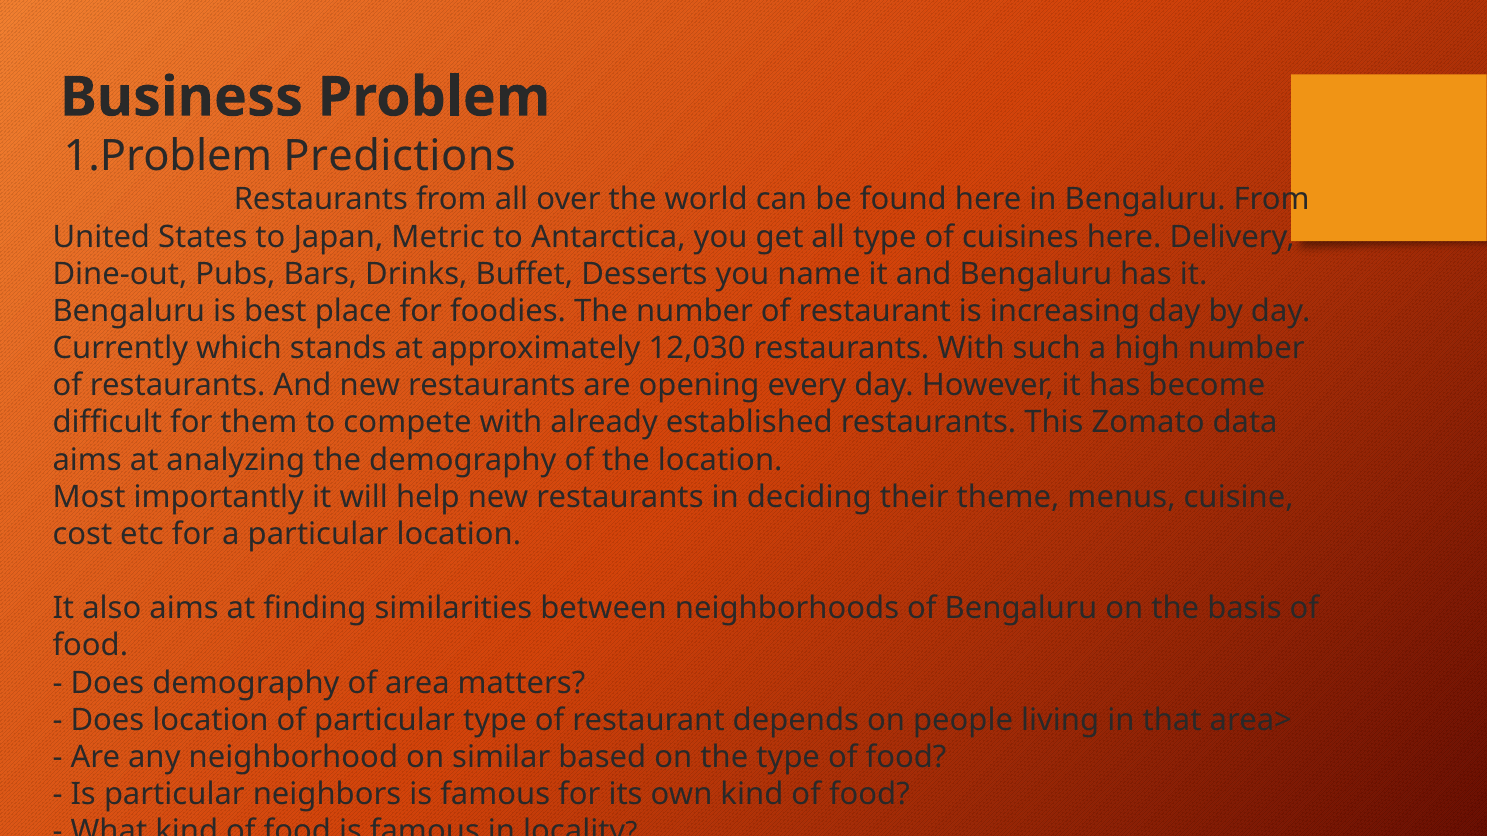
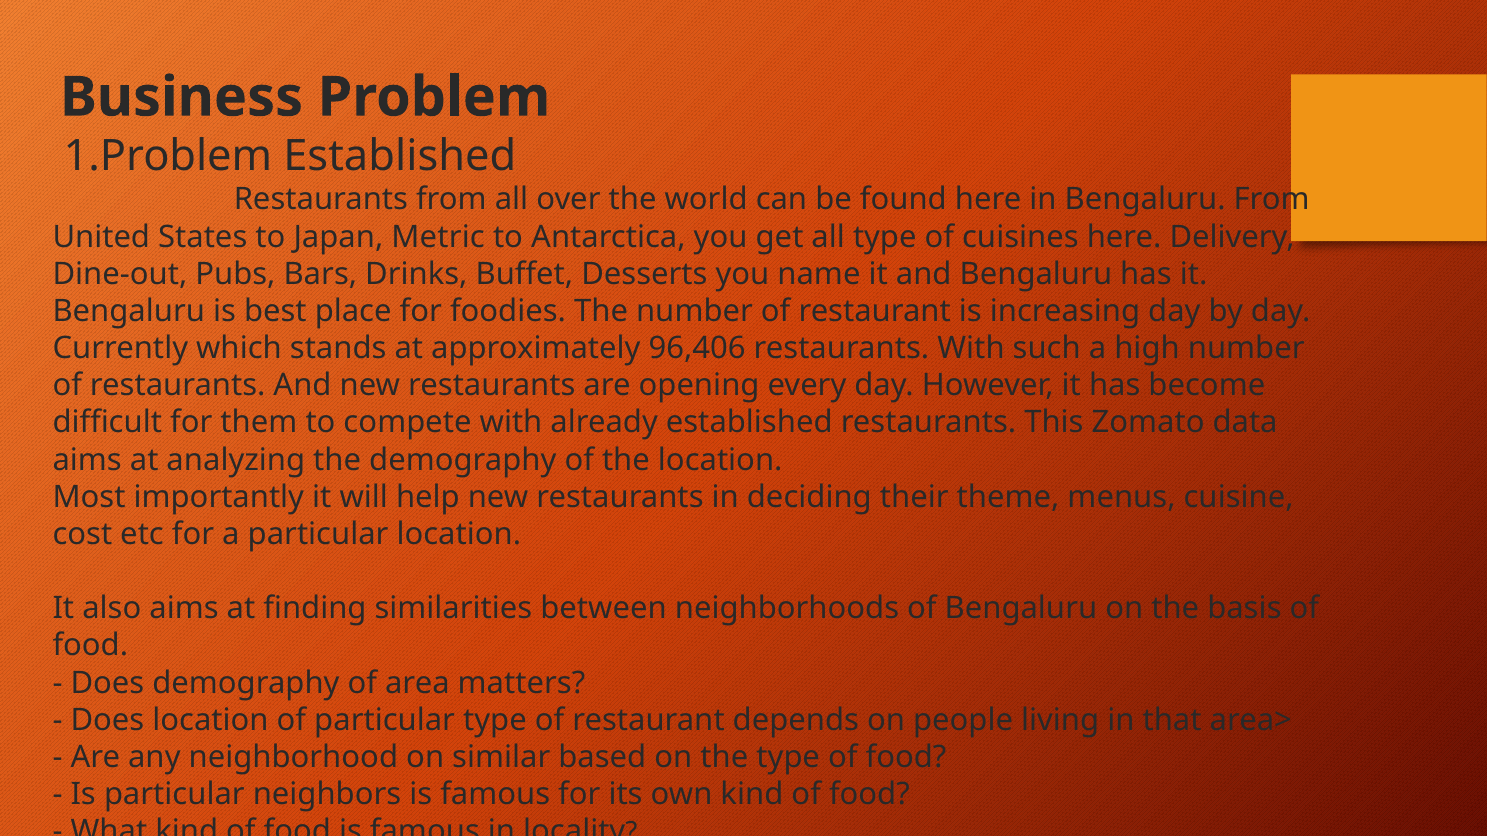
1.Problem Predictions: Predictions -> Established
12,030: 12,030 -> 96,406
